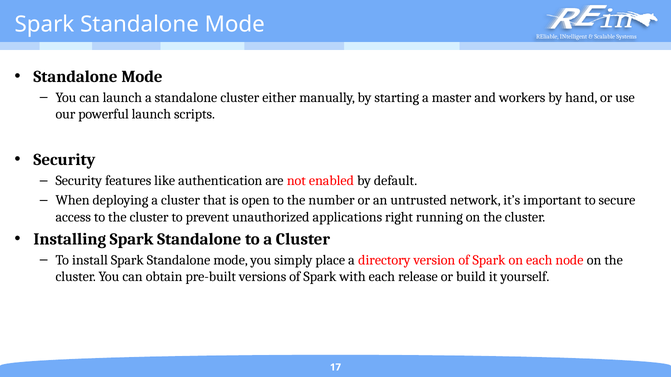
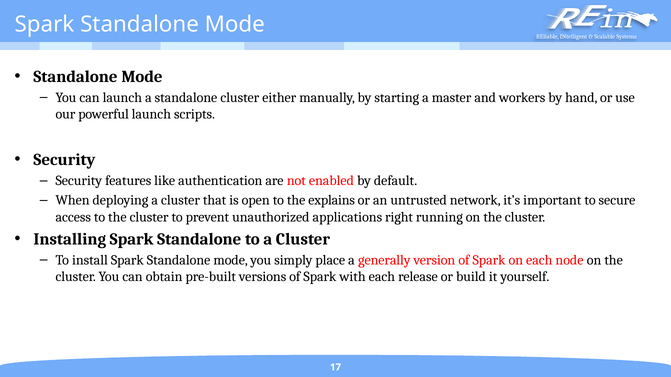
number: number -> explains
directory: directory -> generally
